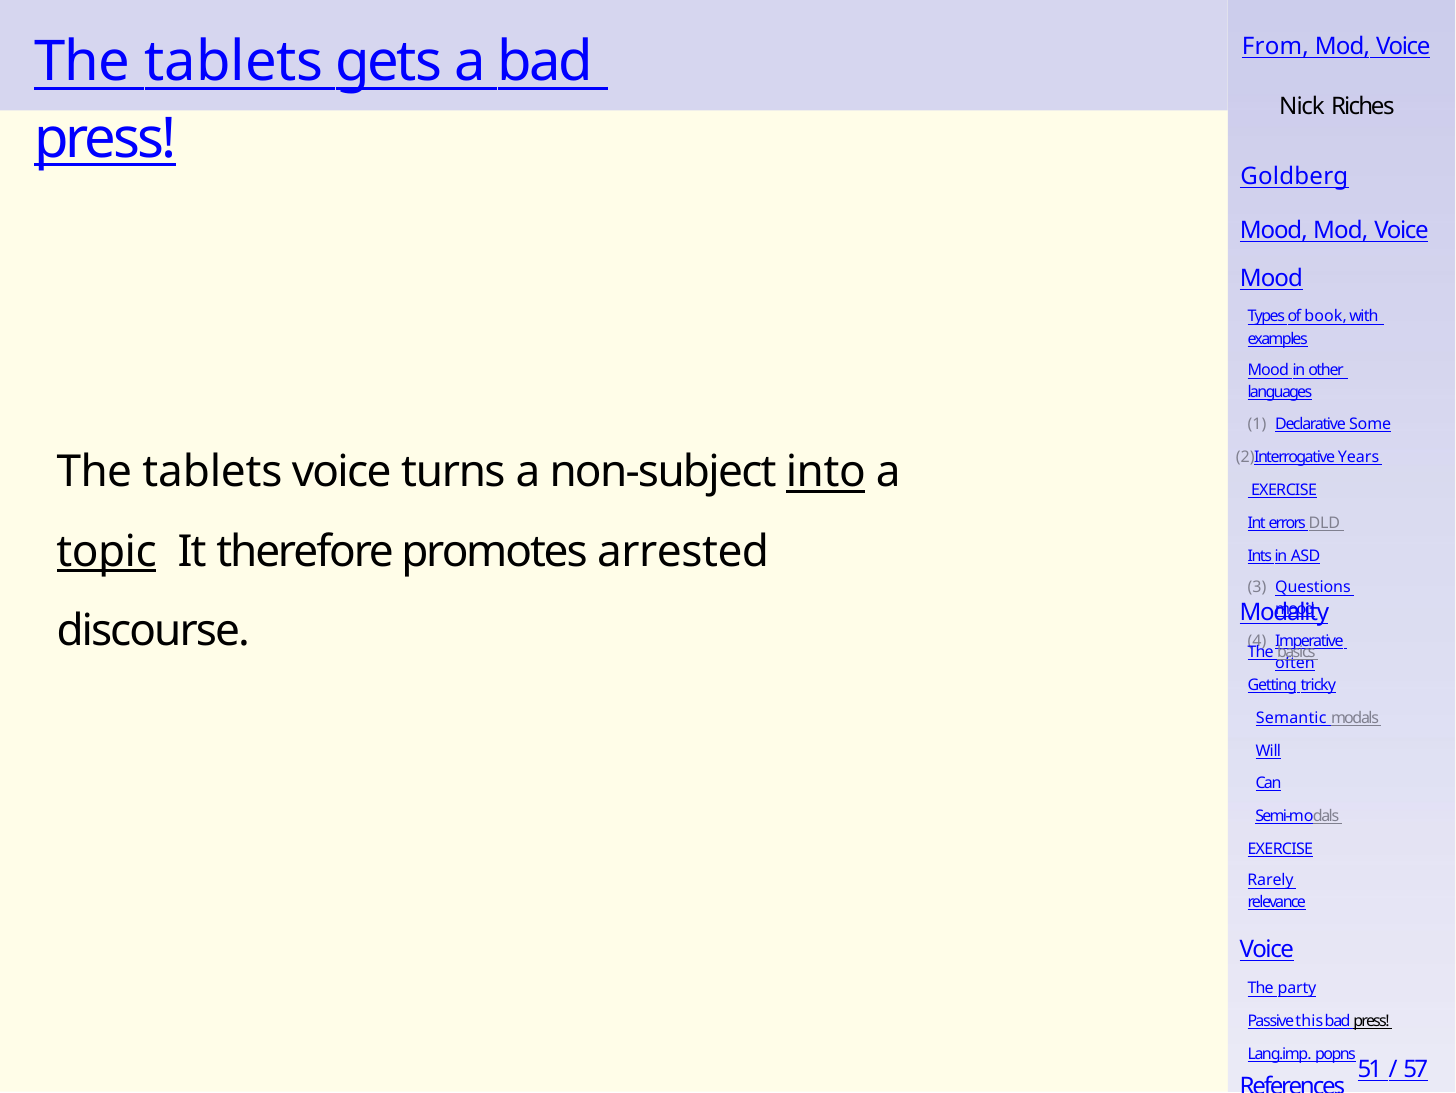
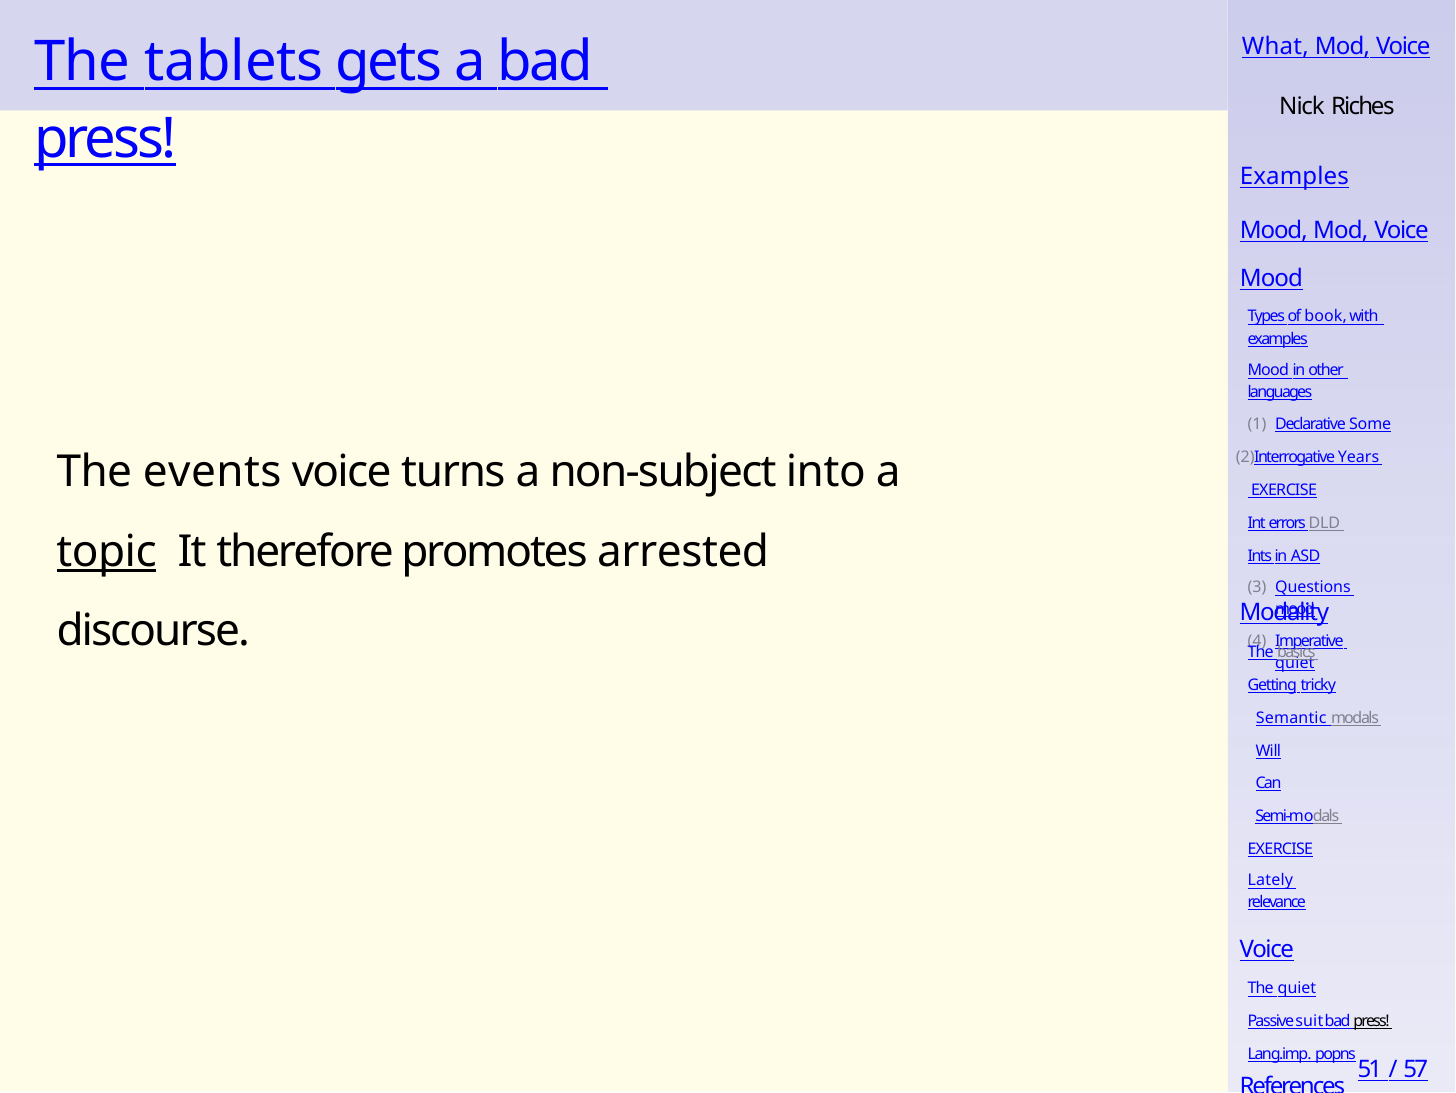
From: From -> What
Goldberg at (1294, 177): Goldberg -> Examples
tablets at (213, 472): tablets -> events
into underline: present -> none
often at (1295, 663): often -> quiet
Rarely: Rarely -> Lately
The party: party -> quiet
this: this -> suit
